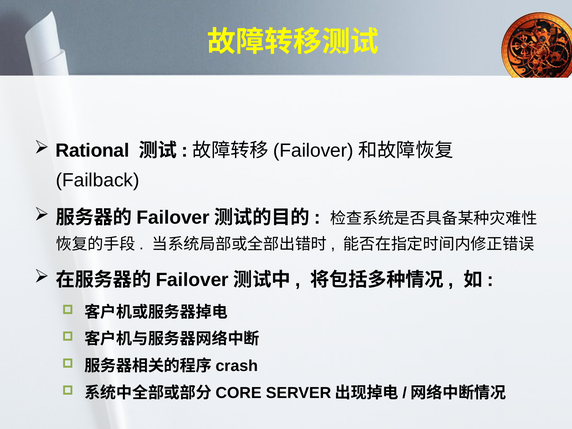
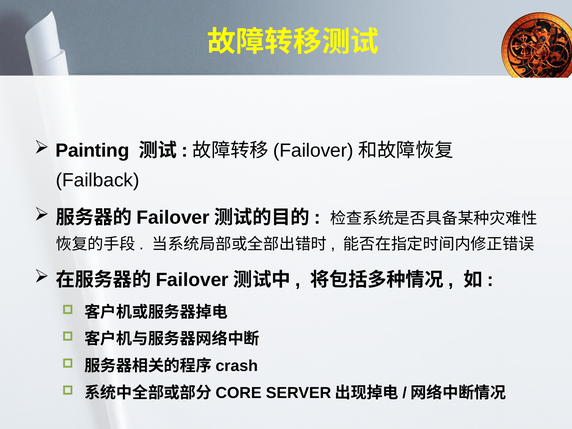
Rational: Rational -> Painting
